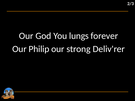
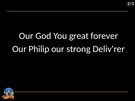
lungs: lungs -> great
